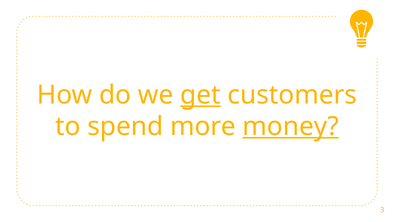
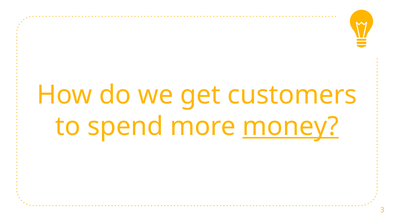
get underline: present -> none
